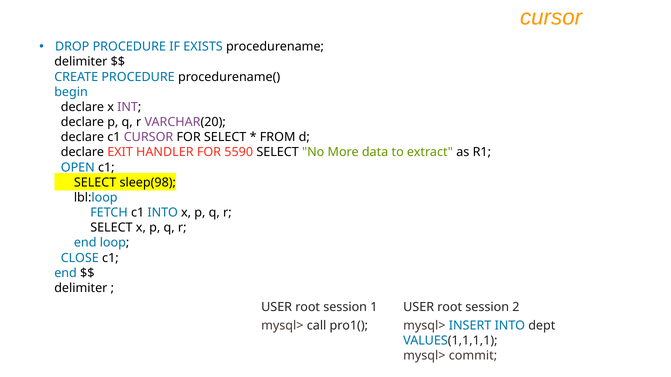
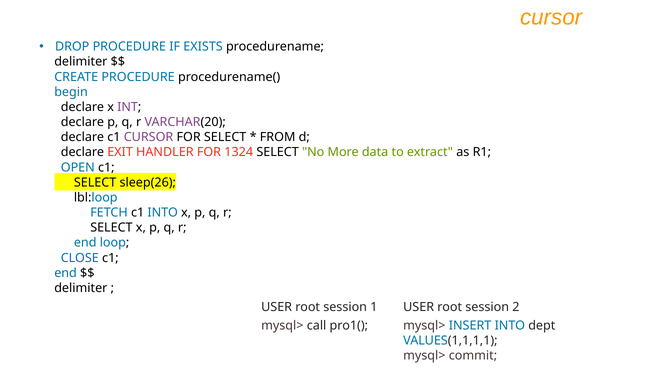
5590: 5590 -> 1324
sleep(98: sleep(98 -> sleep(26
